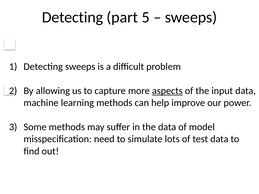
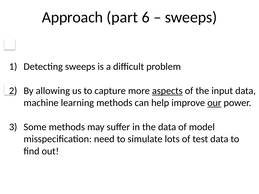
Detecting at (72, 17): Detecting -> Approach
5: 5 -> 6
our underline: none -> present
